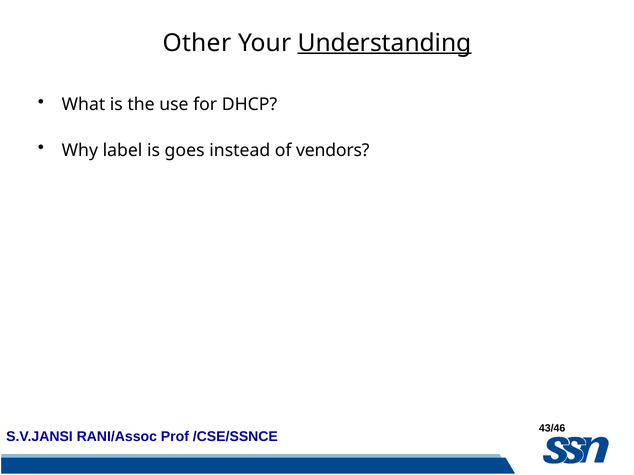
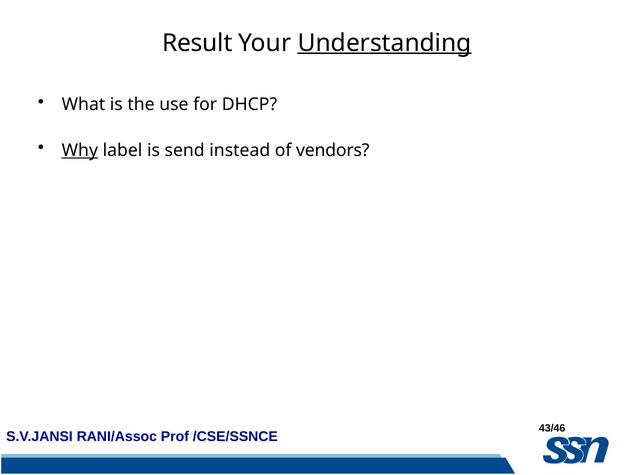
Other: Other -> Result
Why underline: none -> present
goes: goes -> send
